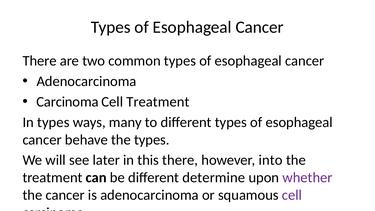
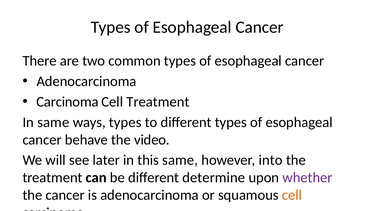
In types: types -> same
ways many: many -> types
the types: types -> video
this there: there -> same
cell at (292, 195) colour: purple -> orange
